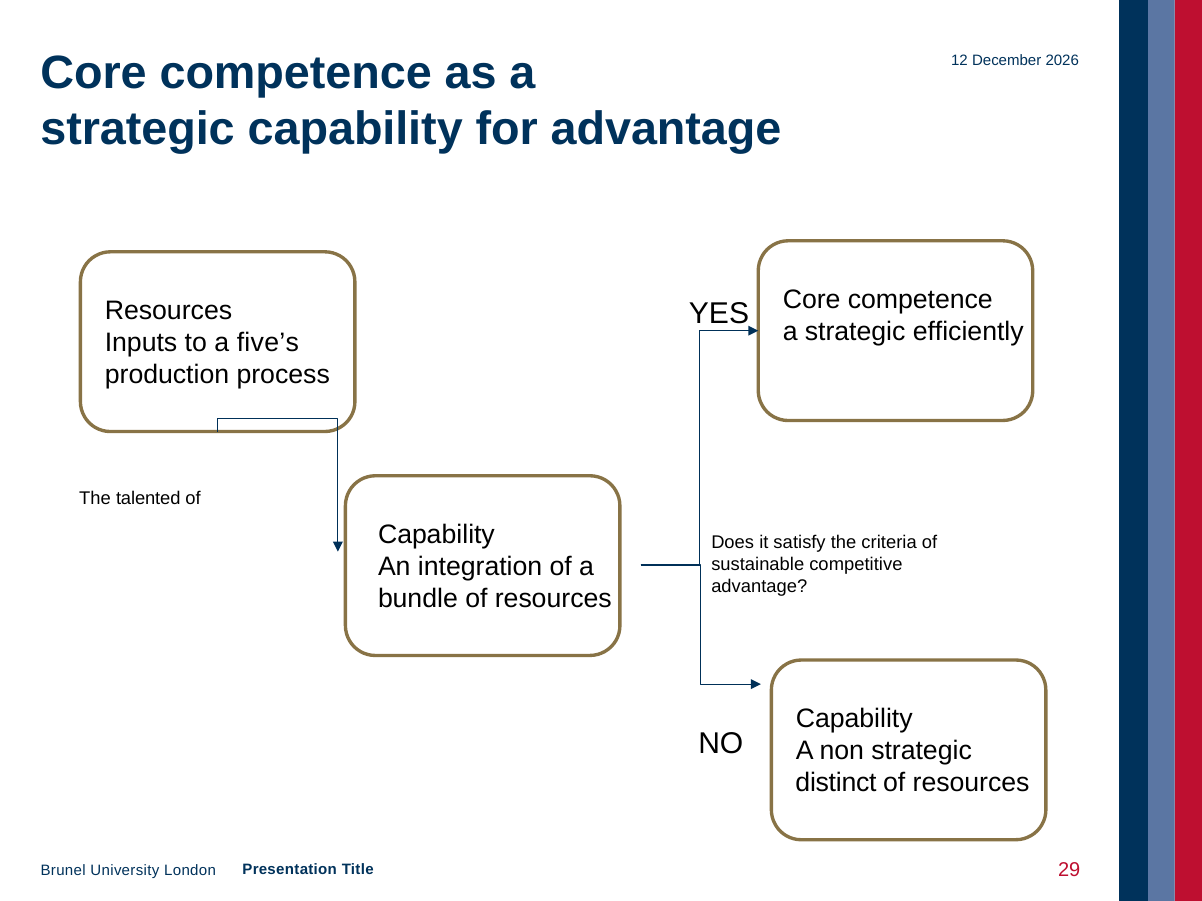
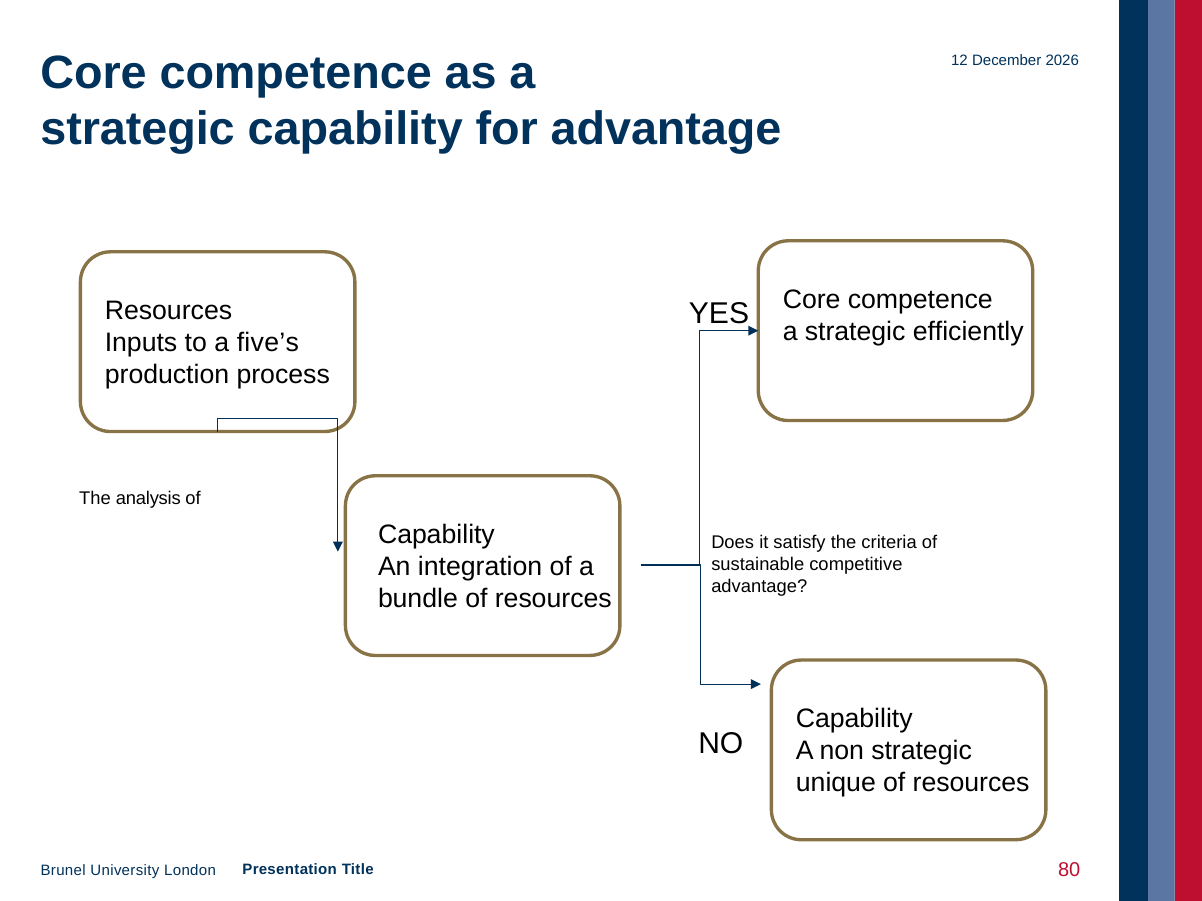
talented: talented -> analysis
distinct: distinct -> unique
29: 29 -> 80
